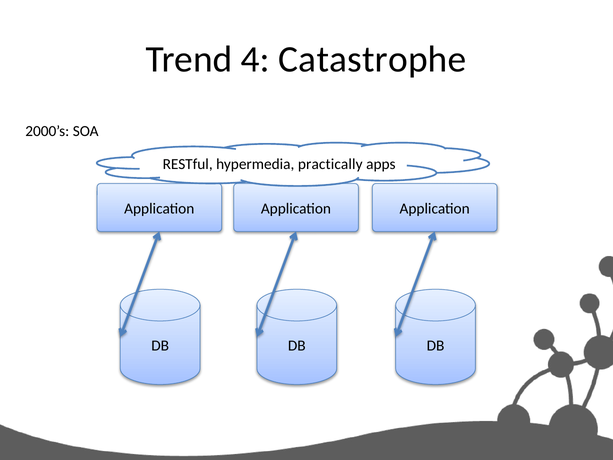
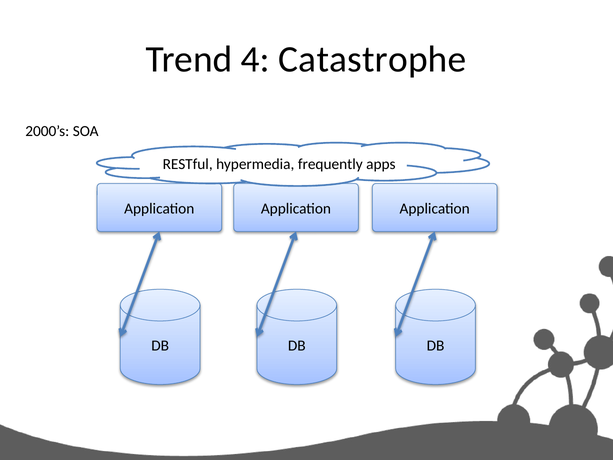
practically: practically -> frequently
